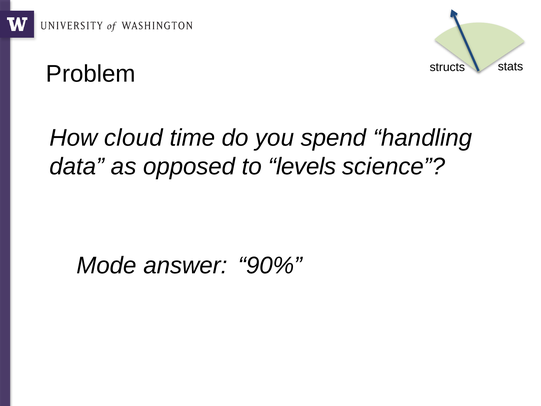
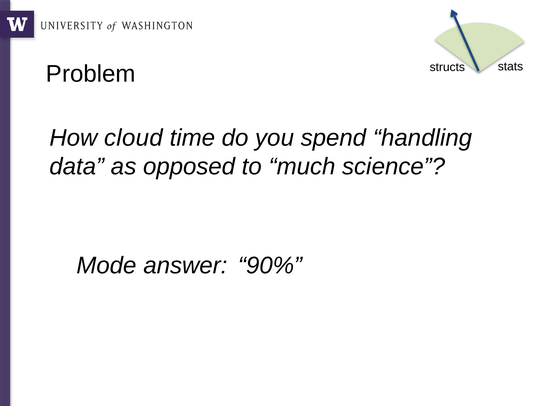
levels: levels -> much
